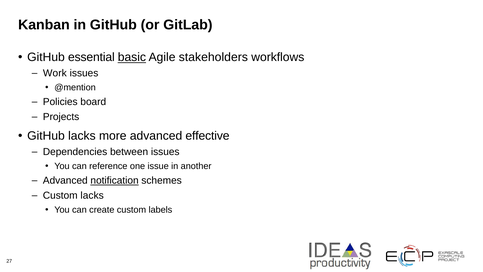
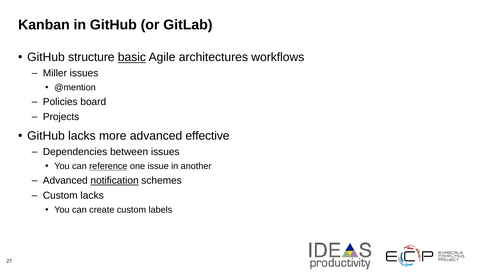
essential: essential -> structure
stakeholders: stakeholders -> architectures
Work: Work -> Miller
reference underline: none -> present
